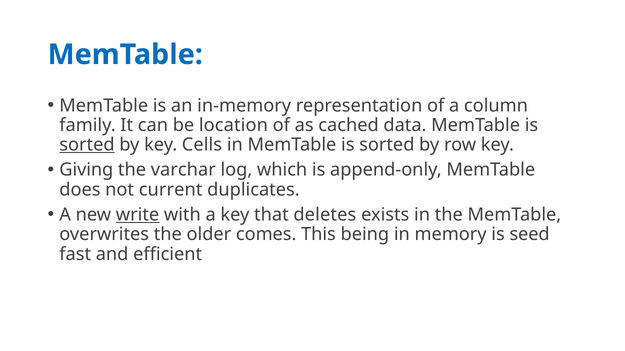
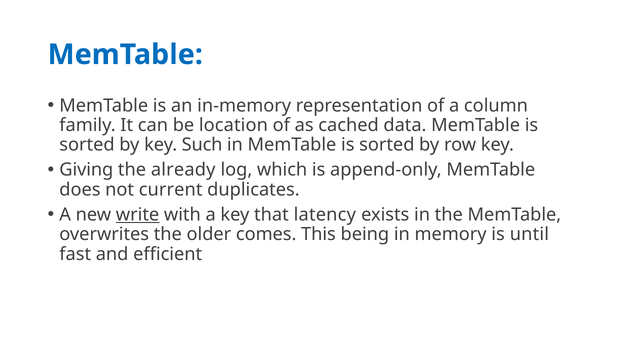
sorted at (87, 145) underline: present -> none
Cells: Cells -> Such
varchar: varchar -> already
deletes: deletes -> latency
seed: seed -> until
